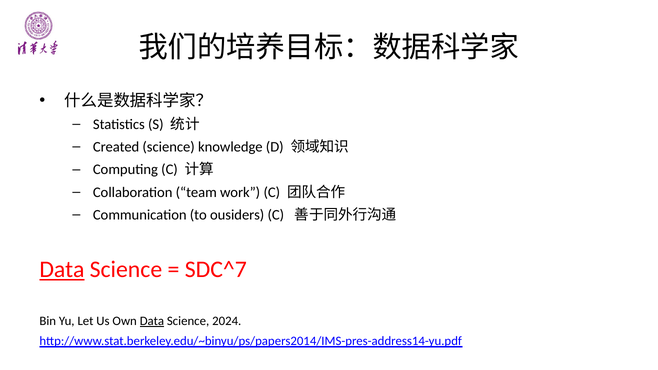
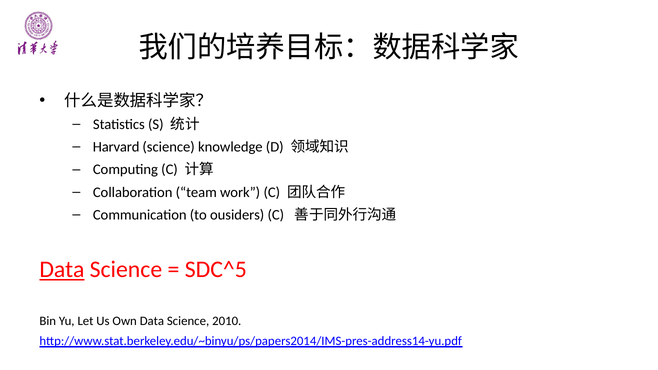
Created: Created -> Harvard
SDC^7: SDC^7 -> SDC^5
Data at (152, 321) underline: present -> none
2024: 2024 -> 2010
